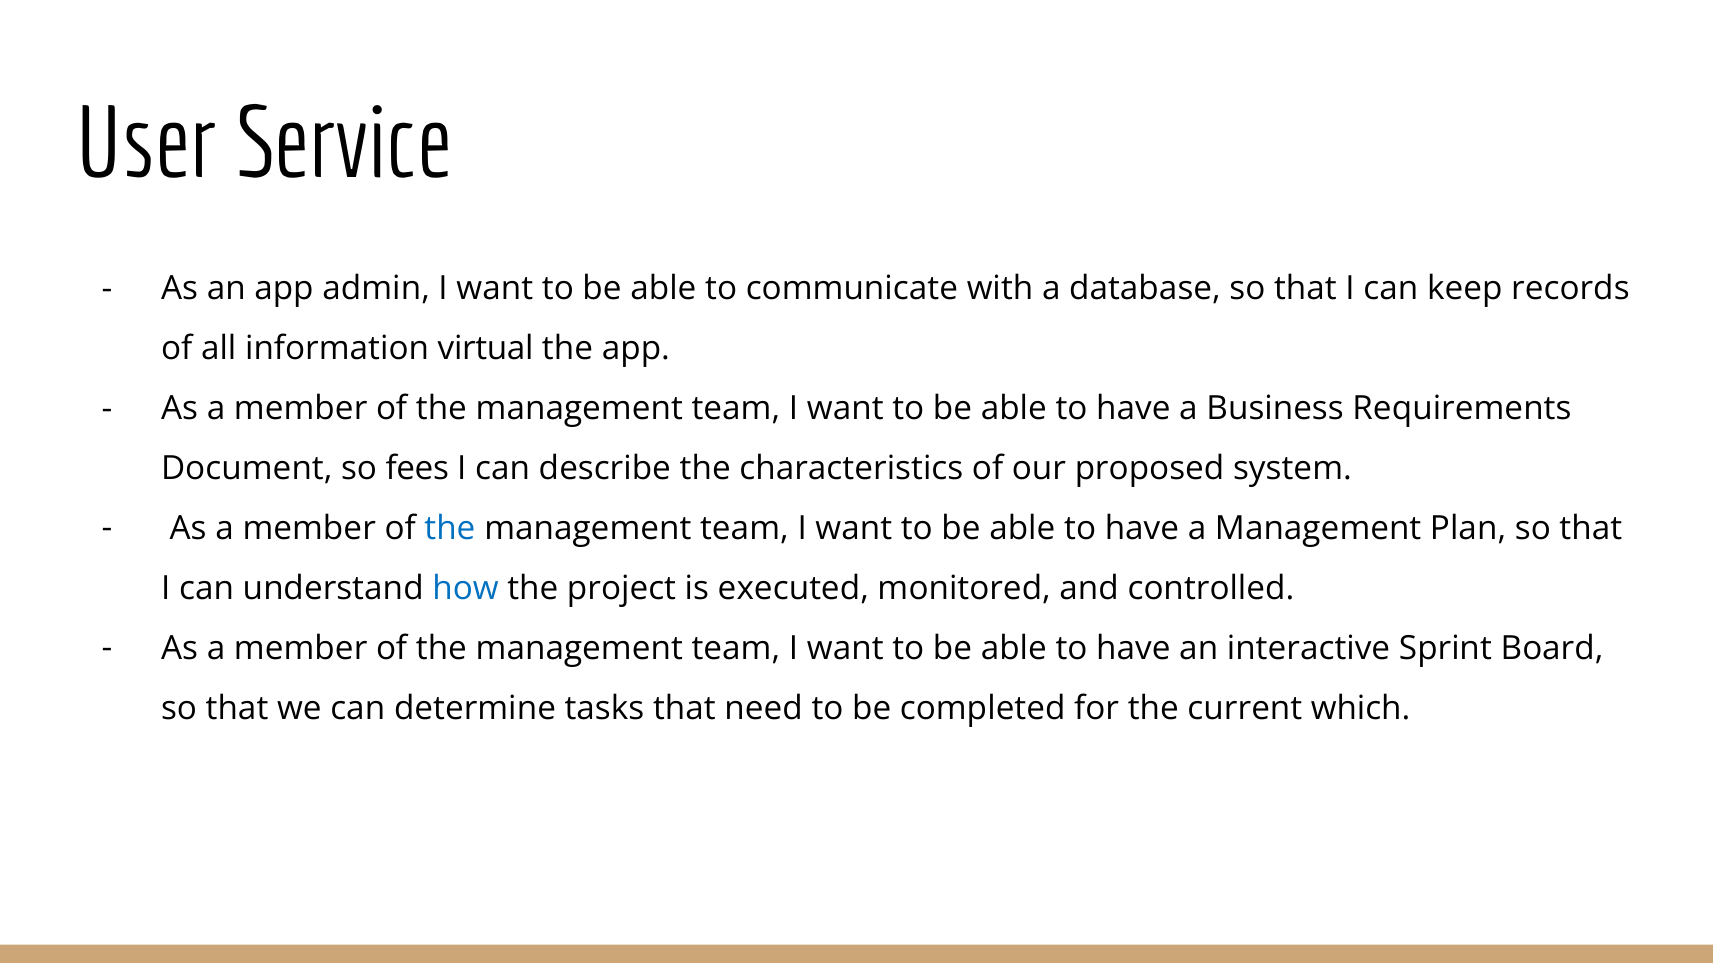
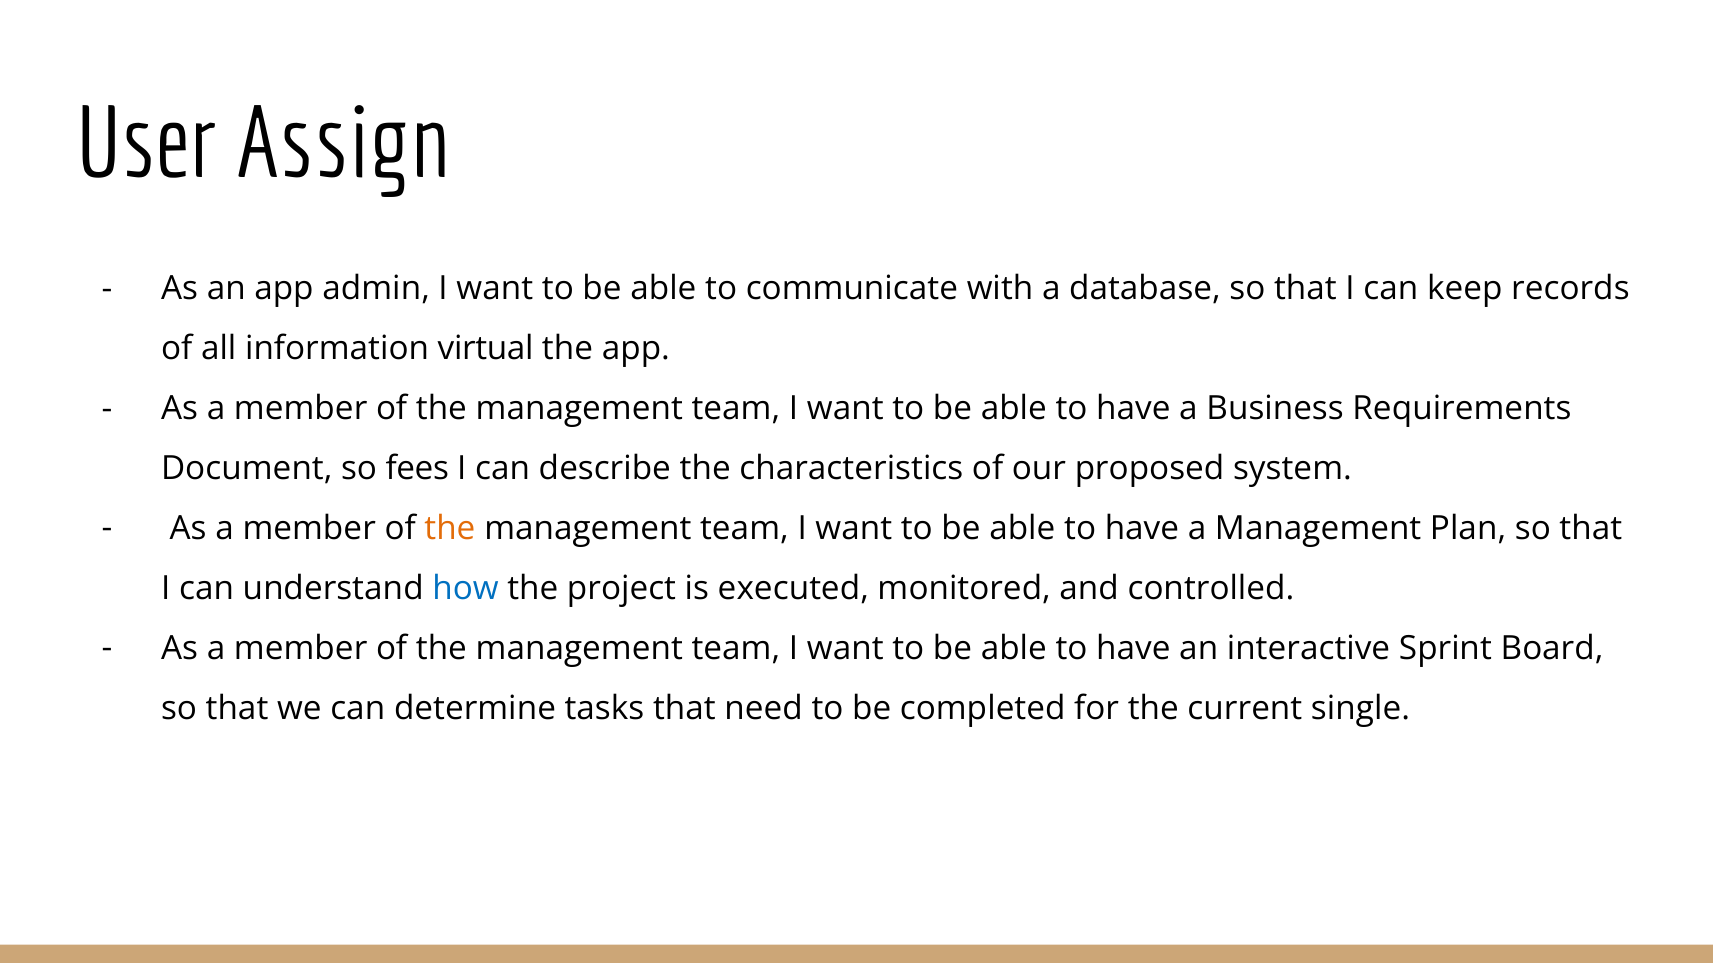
Service: Service -> Assign
the at (450, 529) colour: blue -> orange
which: which -> single
